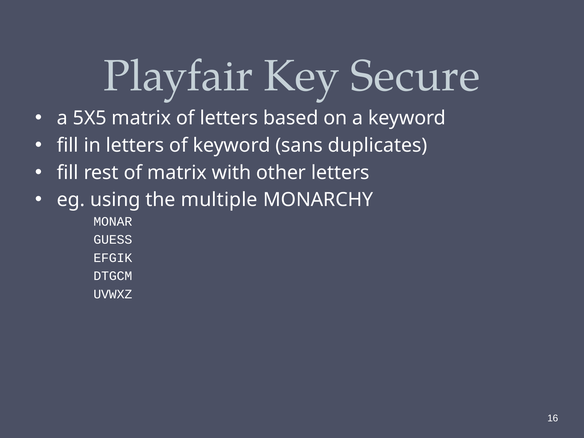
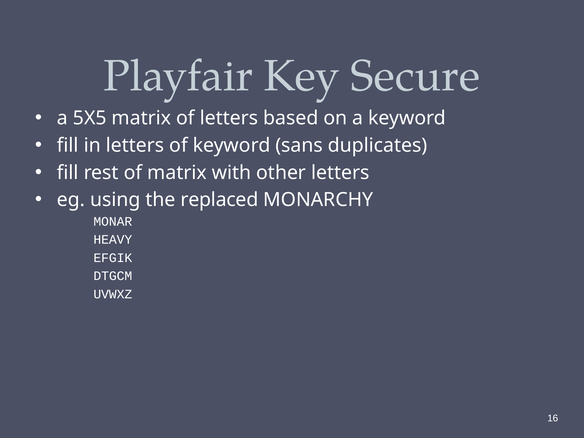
multiple: multiple -> replaced
GUESS: GUESS -> HEAVY
